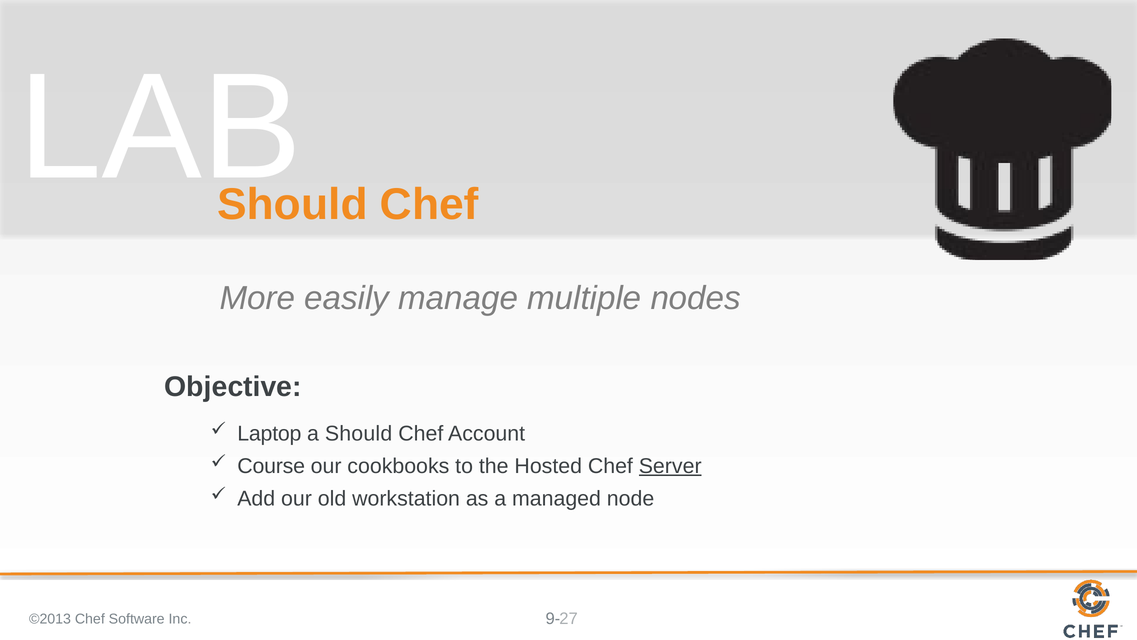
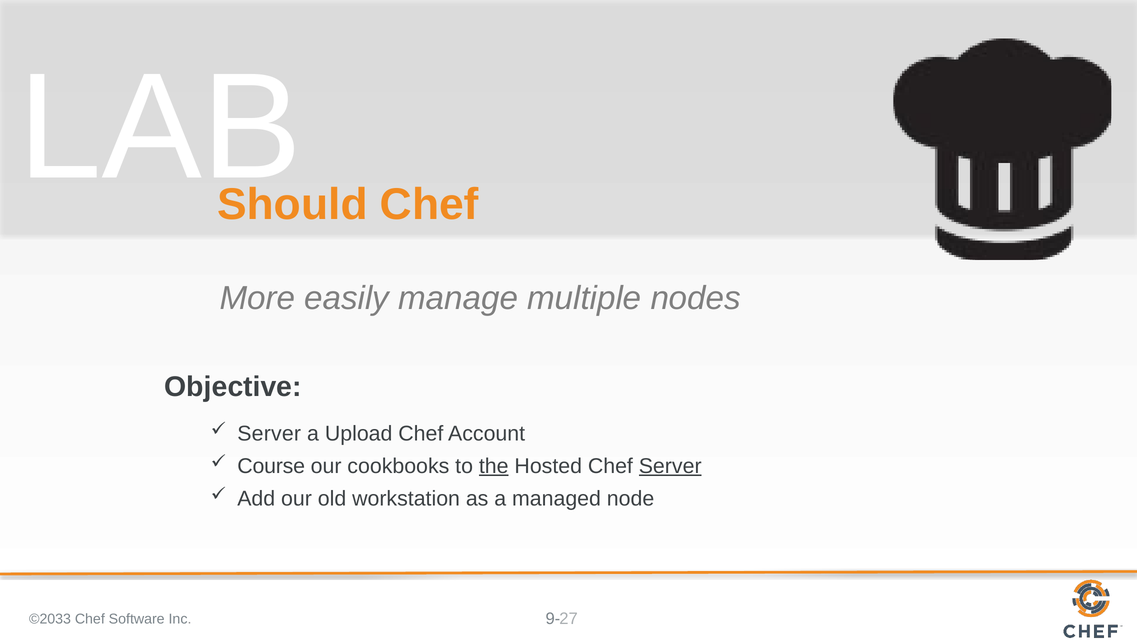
Laptop at (269, 433): Laptop -> Server
a Should: Should -> Upload
the underline: none -> present
©2013: ©2013 -> ©2033
